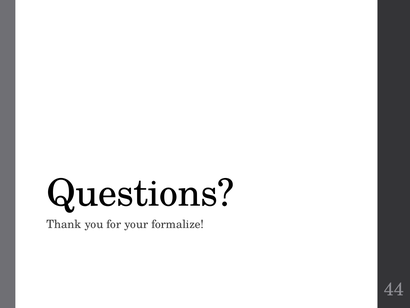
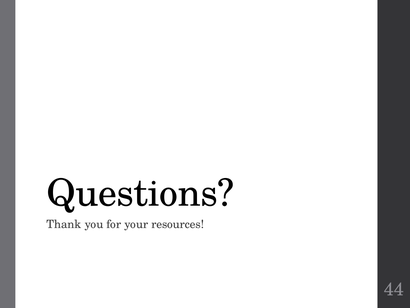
formalize: formalize -> resources
